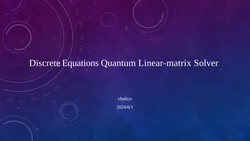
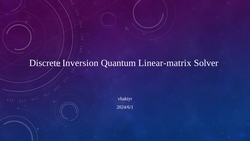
Equations: Equations -> Inversion
